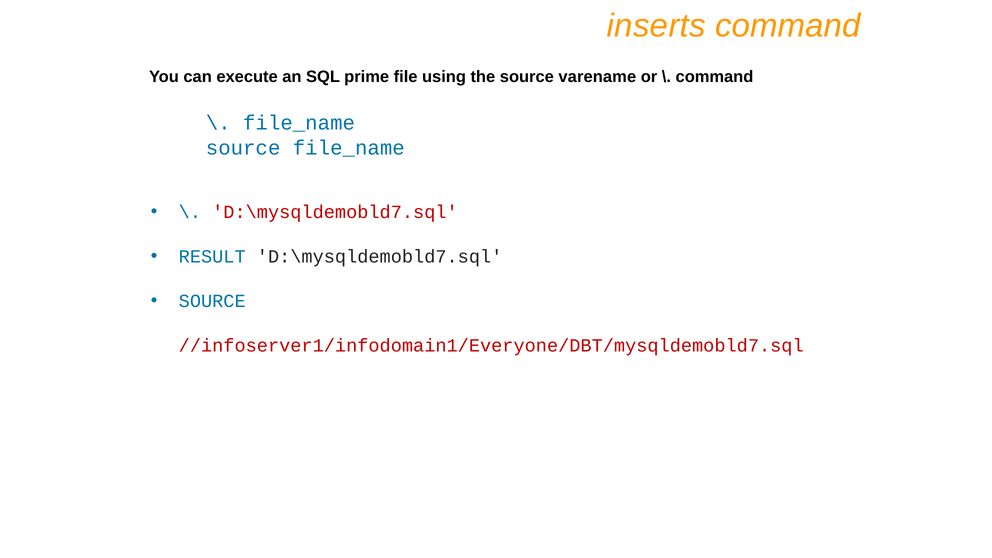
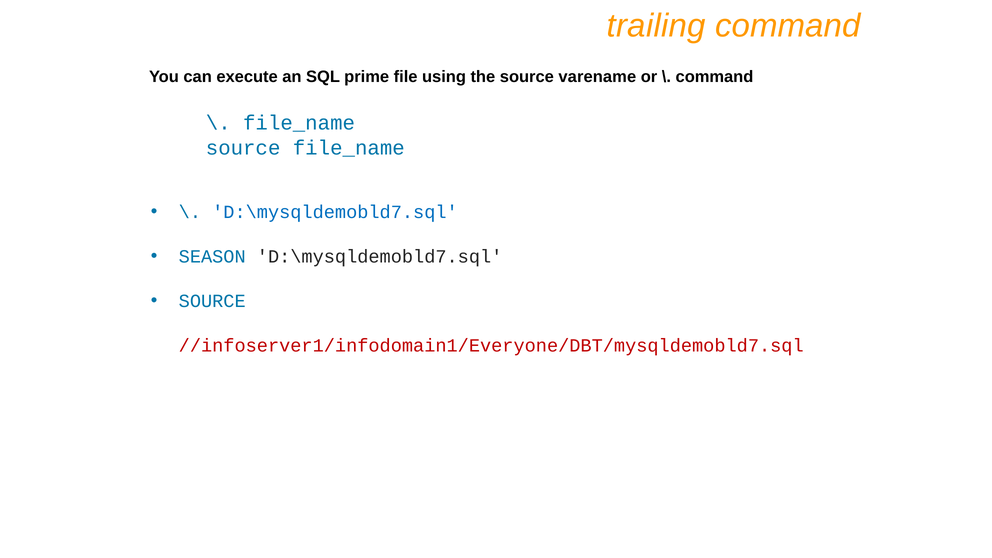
inserts: inserts -> trailing
D:\mysqldemobld7.sql at (335, 212) colour: red -> blue
RESULT: RESULT -> SEASON
